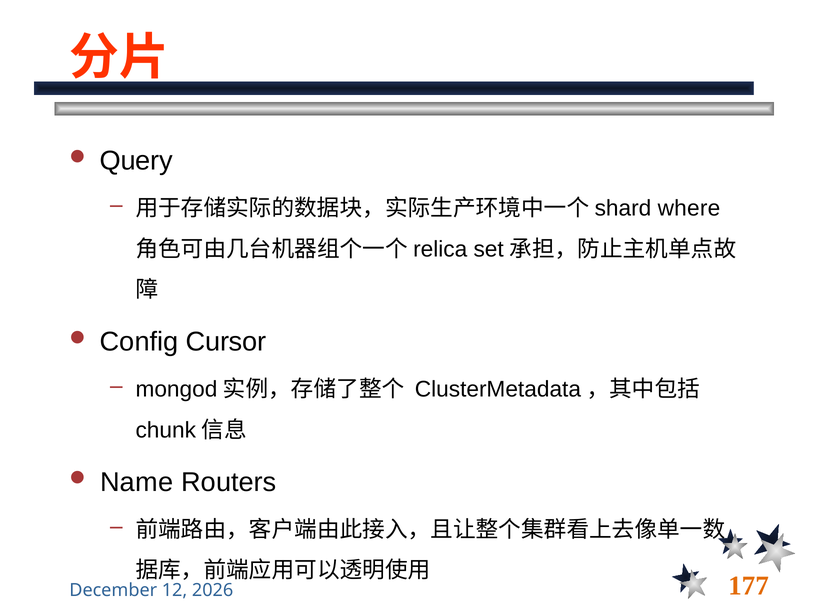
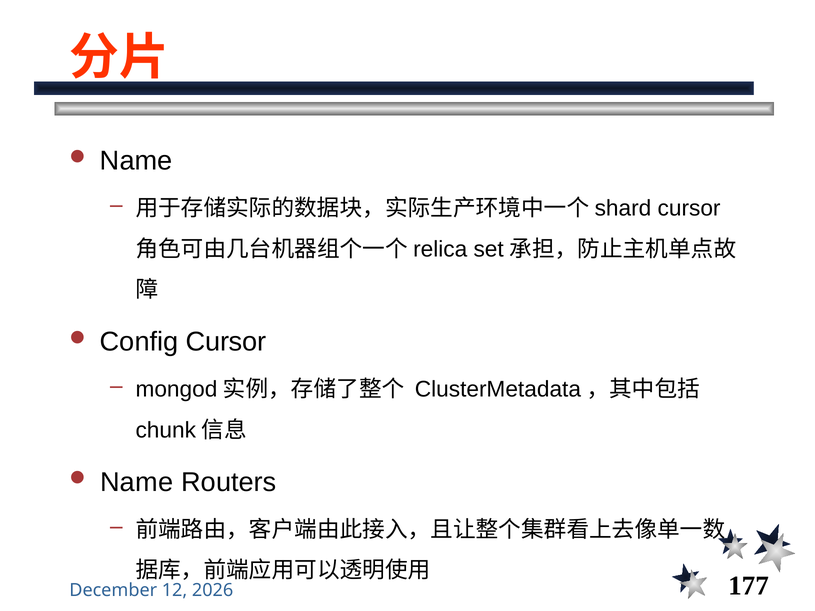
Query at (136, 161): Query -> Name
where at (689, 209): where -> cursor
177 colour: orange -> black
